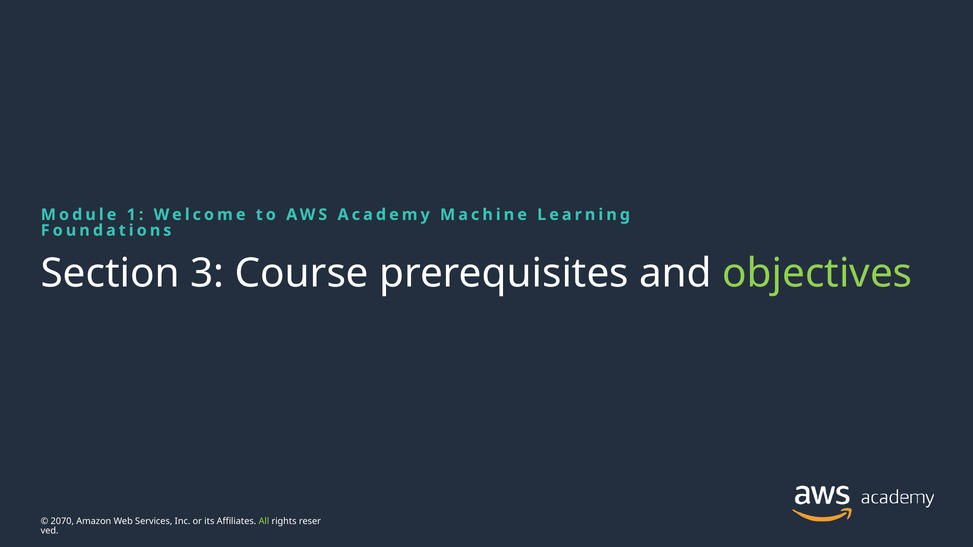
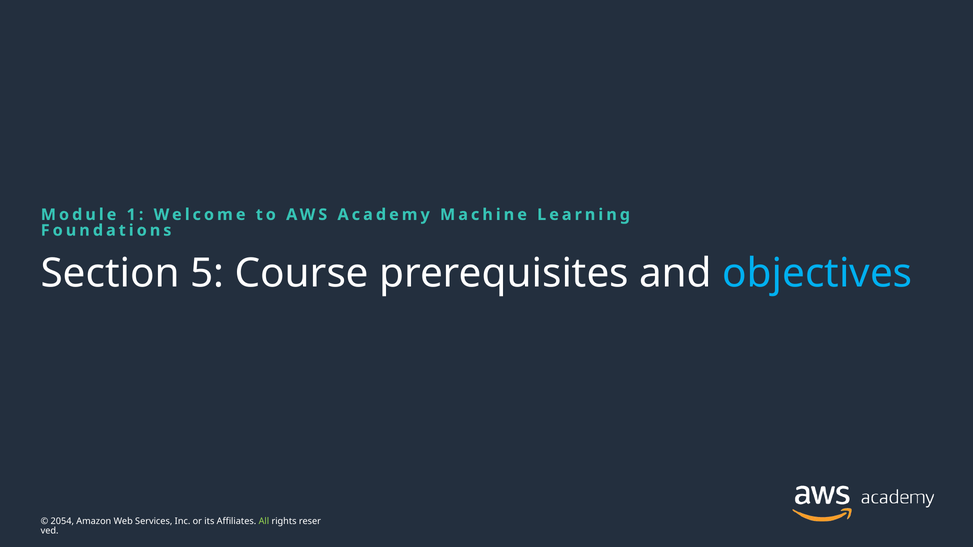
3: 3 -> 5
objectives colour: light green -> light blue
2070: 2070 -> 2054
